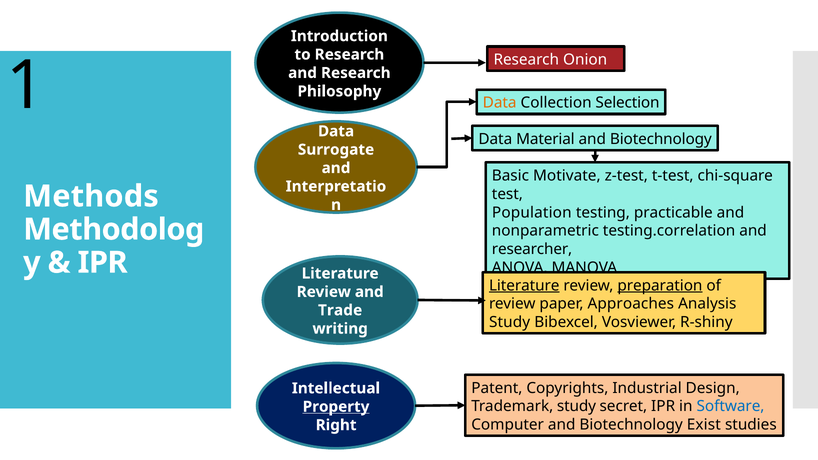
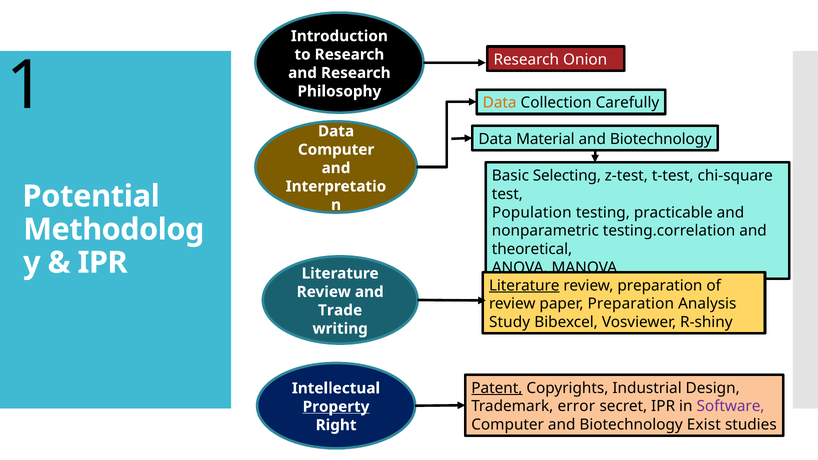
Selection: Selection -> Carefully
Surrogate at (336, 150): Surrogate -> Computer
Motivate: Motivate -> Selecting
Methods: Methods -> Potential
researcher: researcher -> theoretical
preparation at (660, 286) underline: present -> none
paper Approaches: Approaches -> Preparation
Patent underline: none -> present
Trademark study: study -> error
Software colour: blue -> purple
